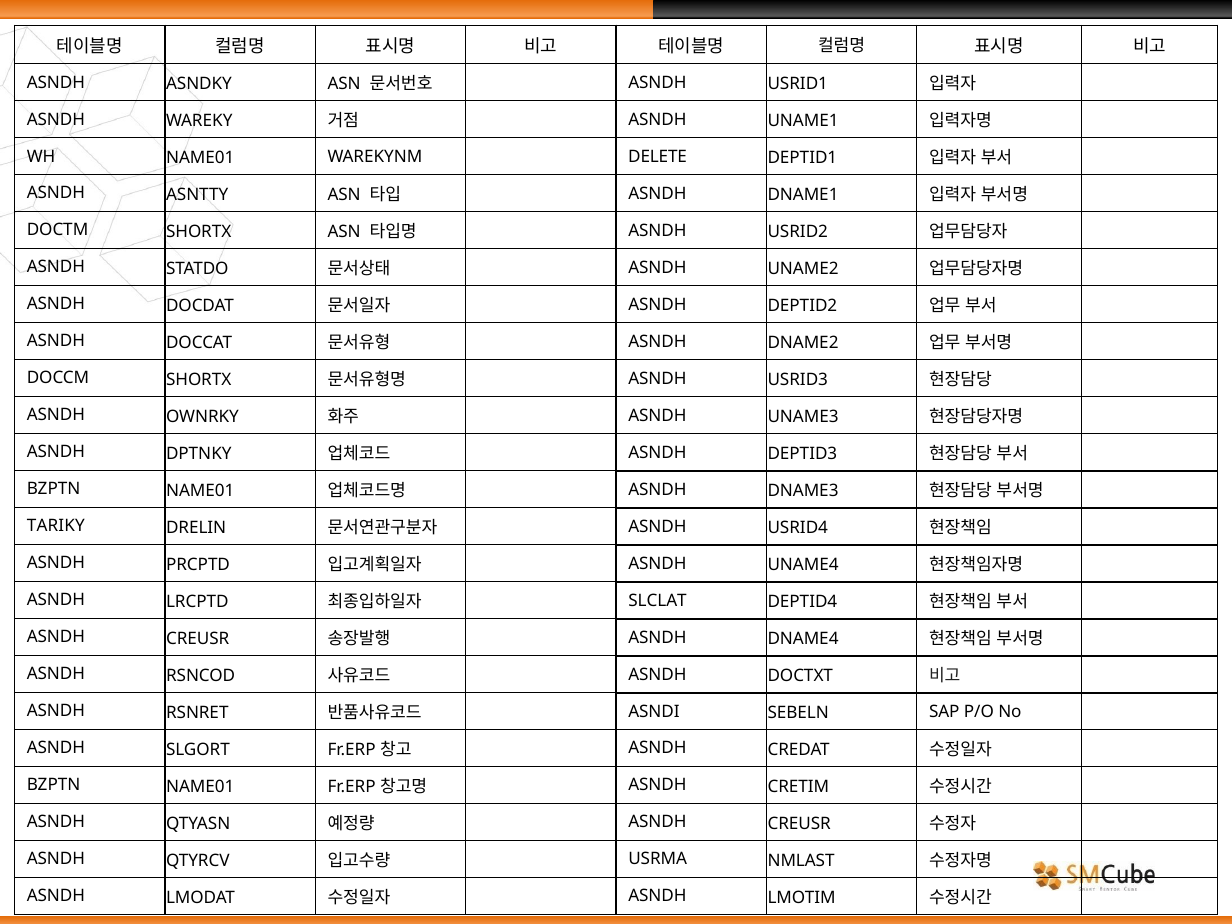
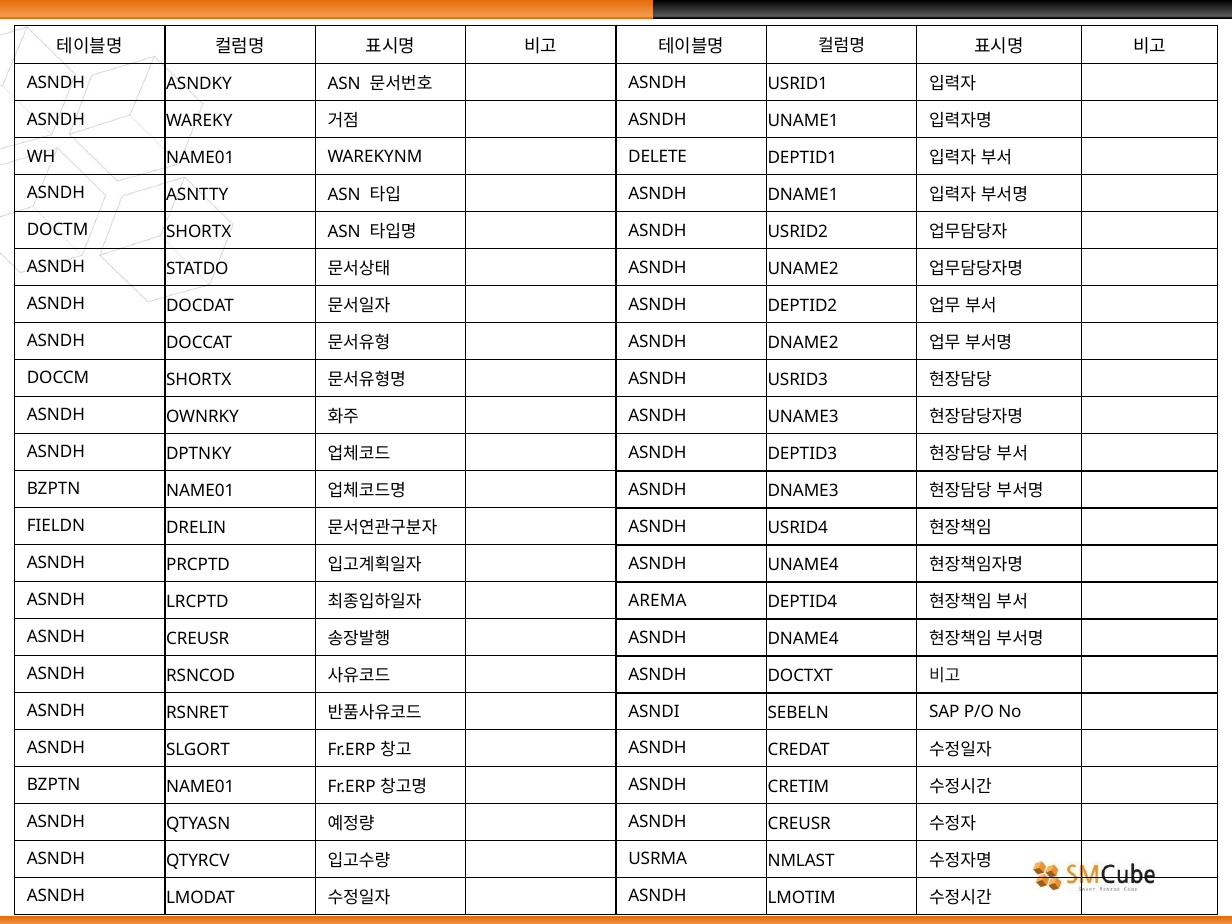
TARIKY: TARIKY -> FIELDN
SLCLAT: SLCLAT -> AREMA
